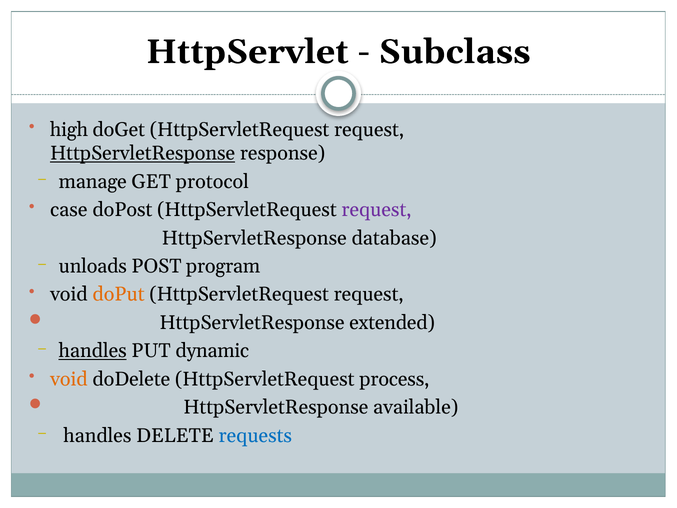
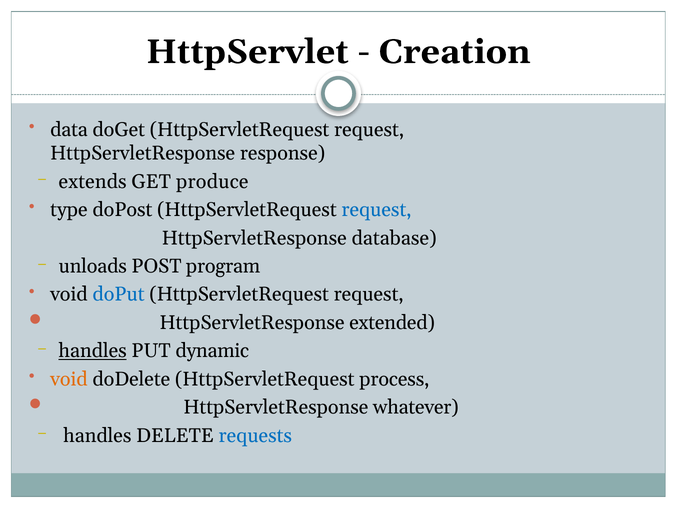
Subclass: Subclass -> Creation
high: high -> data
HttpServletResponse at (143, 153) underline: present -> none
manage: manage -> extends
protocol: protocol -> produce
case: case -> type
request at (377, 210) colour: purple -> blue
doPut colour: orange -> blue
available: available -> whatever
